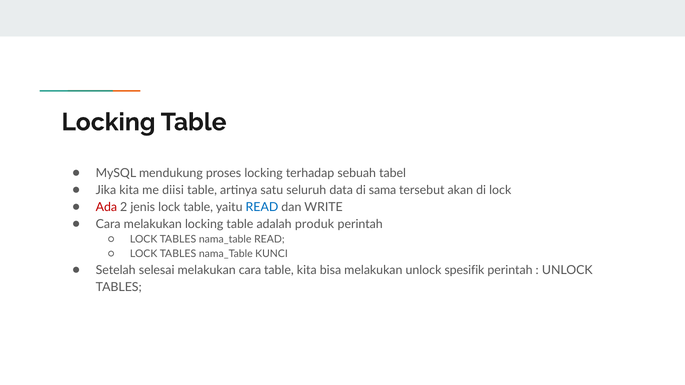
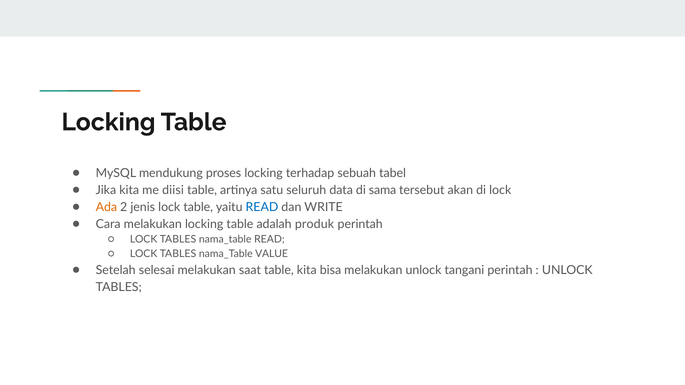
Ada colour: red -> orange
KUNCI: KUNCI -> VALUE
melakukan cara: cara -> saat
spesifik: spesifik -> tangani
